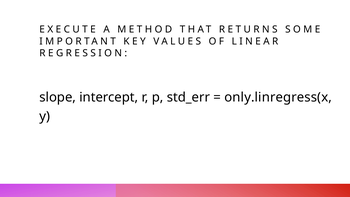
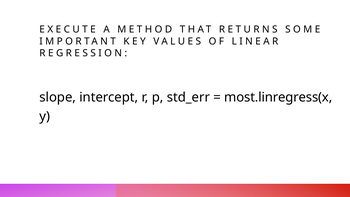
only.linregress(x: only.linregress(x -> most.linregress(x
